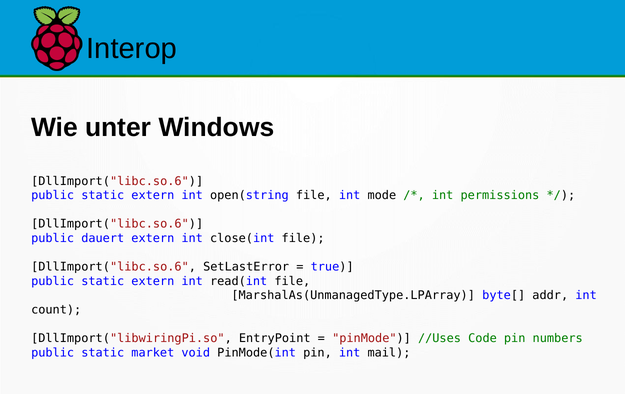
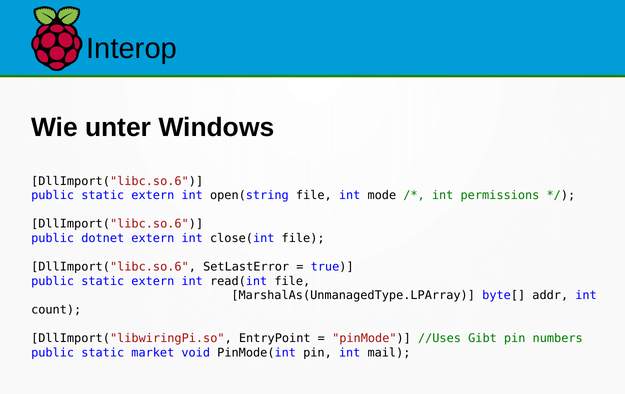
dauert: dauert -> dotnet
Code: Code -> Gibt
